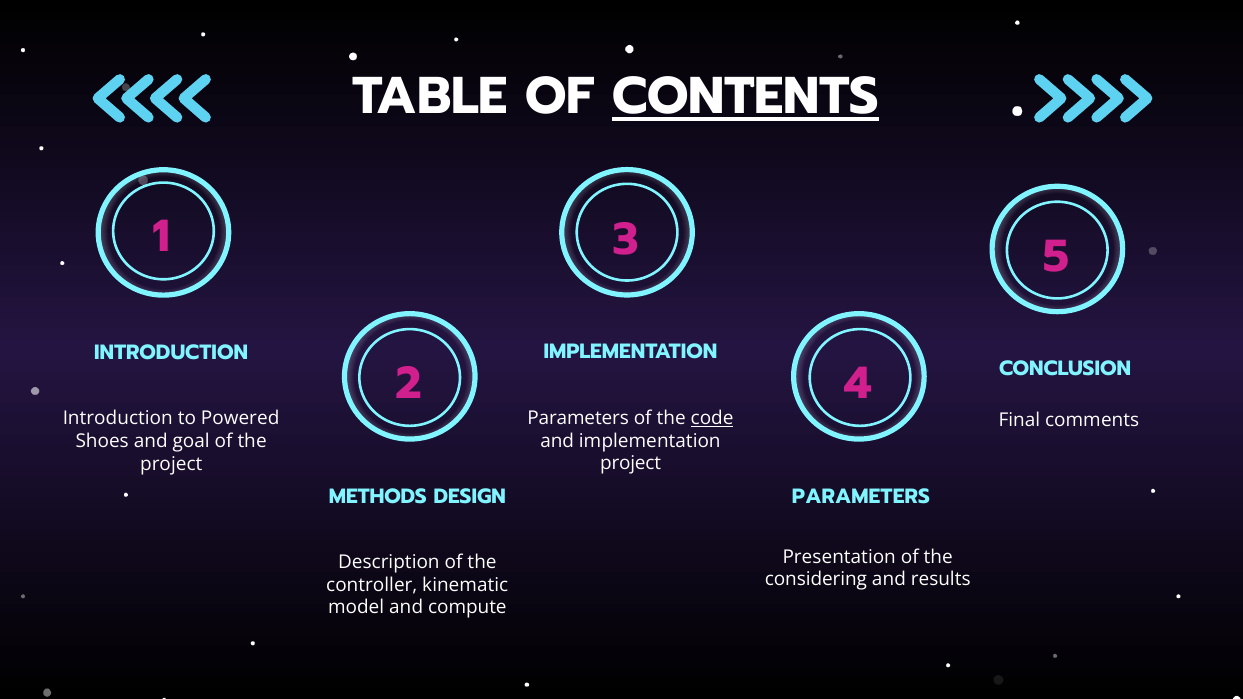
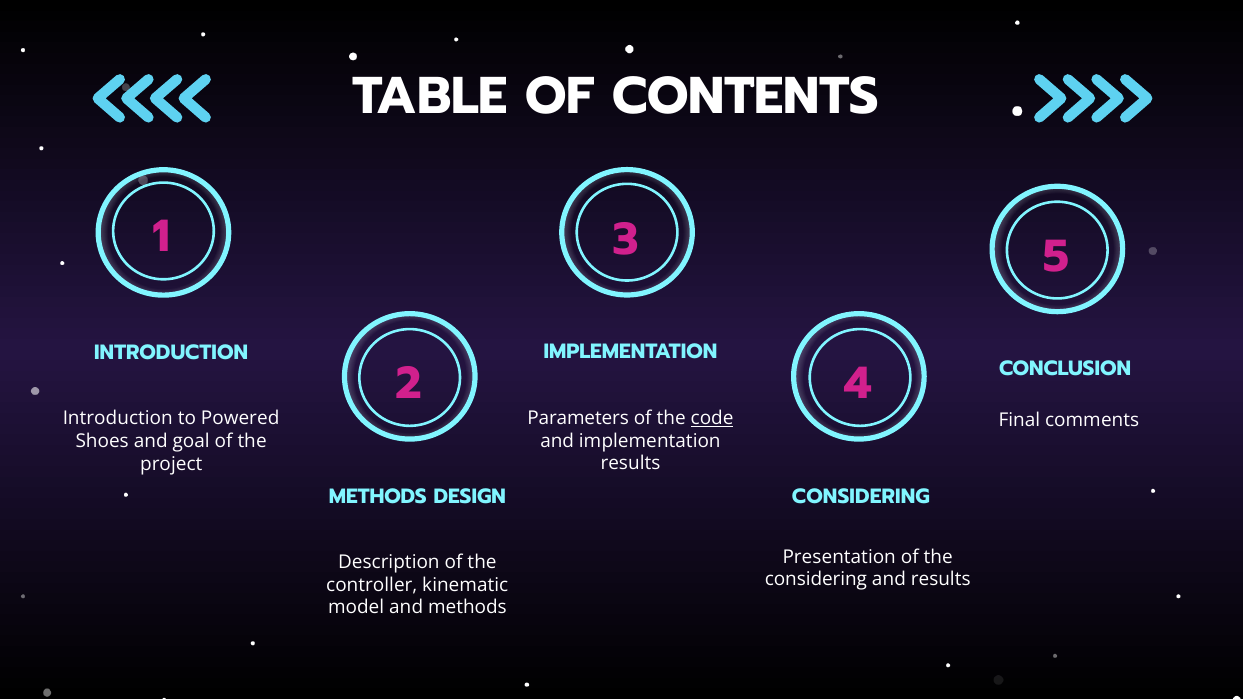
CONTENTS underline: present -> none
project at (631, 464): project -> results
PARAMETERS at (861, 496): PARAMETERS -> CONSIDERING
and compute: compute -> methods
